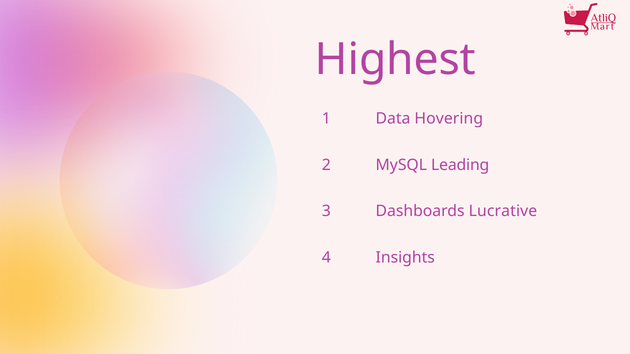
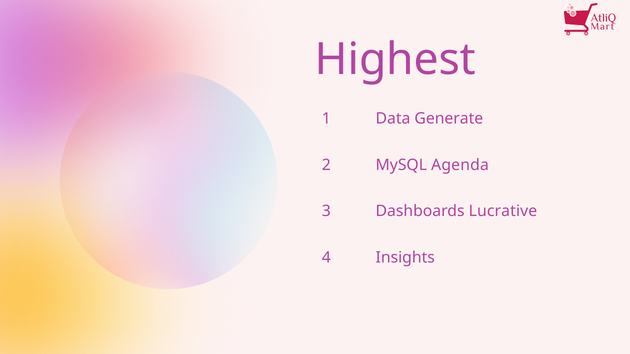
AtliQ underline: present -> none
Hovering: Hovering -> Generate
Leading: Leading -> Agenda
